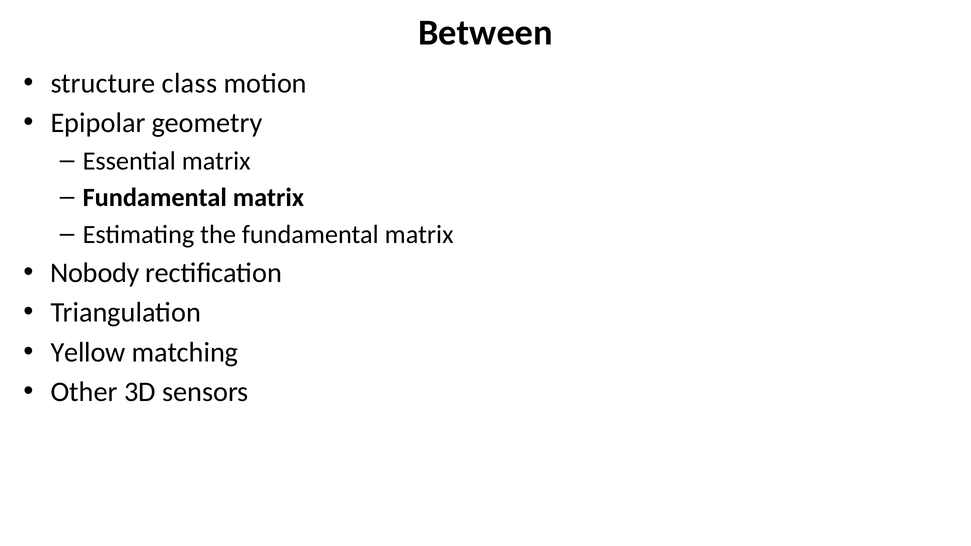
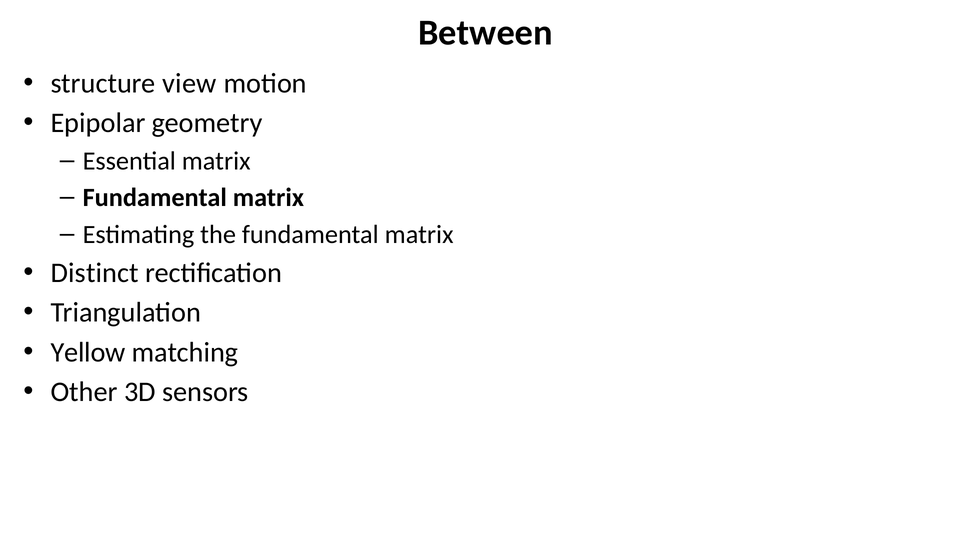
class: class -> view
Nobody: Nobody -> Distinct
